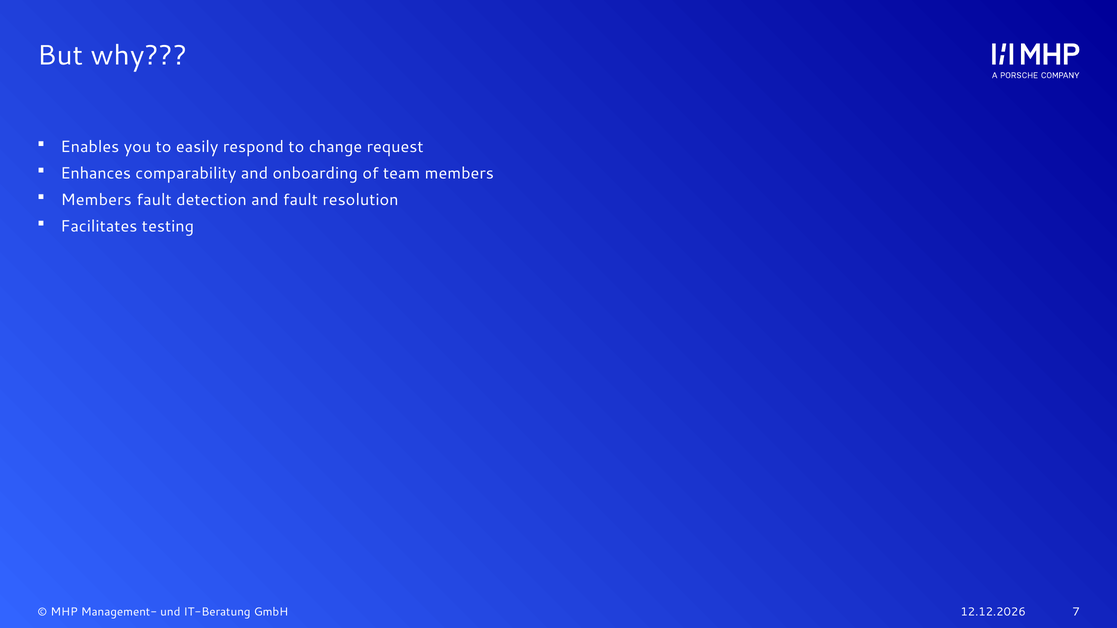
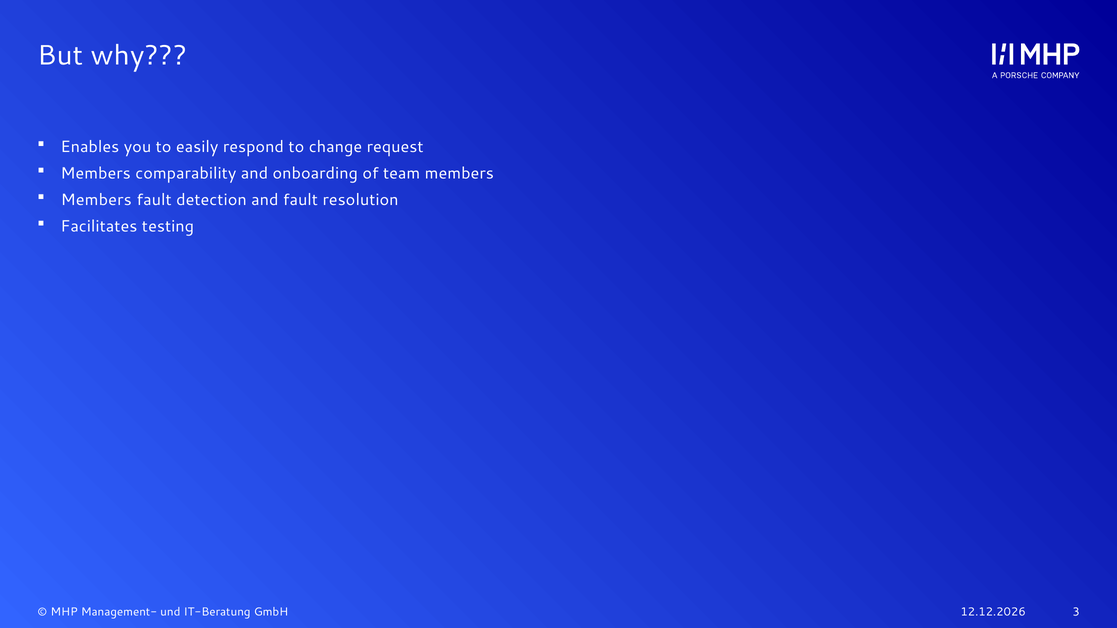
Enhances at (96, 174): Enhances -> Members
7: 7 -> 3
